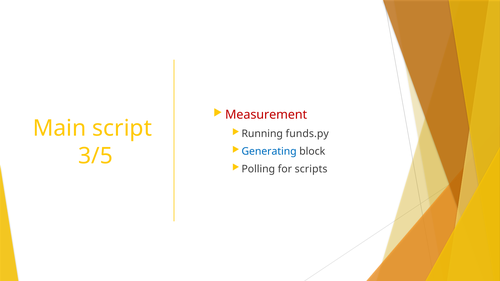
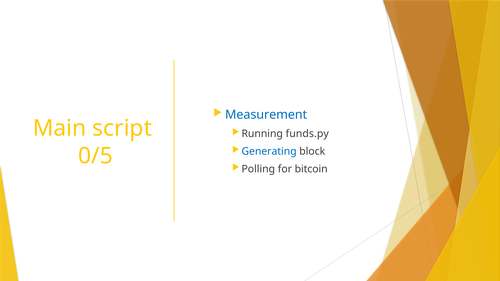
Measurement colour: red -> blue
3/5: 3/5 -> 0/5
scripts: scripts -> bitcoin
